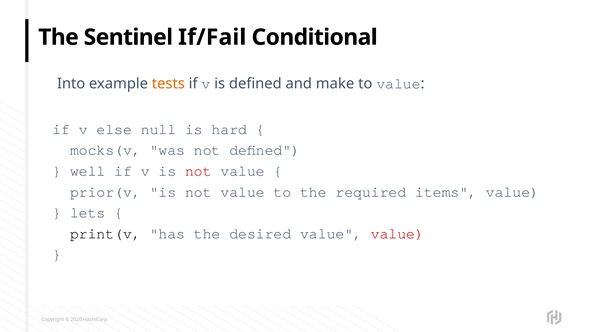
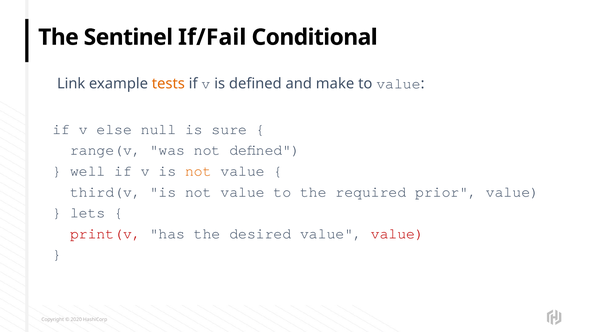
Into: Into -> Link
hard: hard -> sure
mocks(v: mocks(v -> range(v
not at (198, 171) colour: red -> orange
prior(v: prior(v -> third(v
items: items -> prior
print(v colour: black -> red
